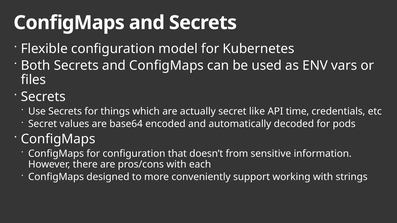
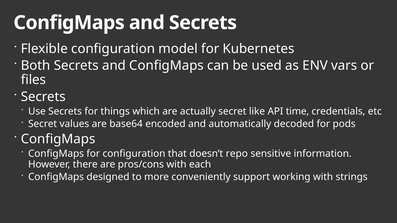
from: from -> repo
